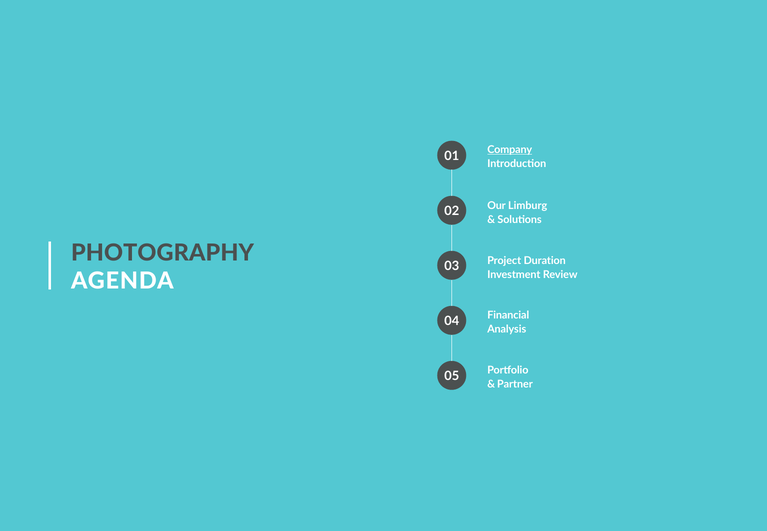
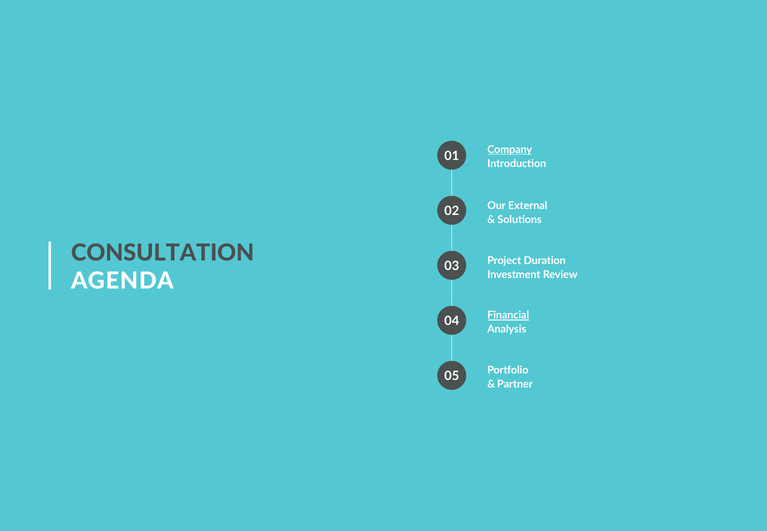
Limburg: Limburg -> External
PHOTOGRAPHY: PHOTOGRAPHY -> CONSULTATION
Financial underline: none -> present
